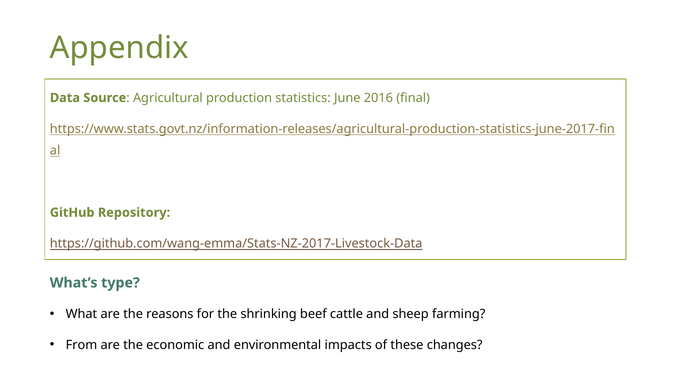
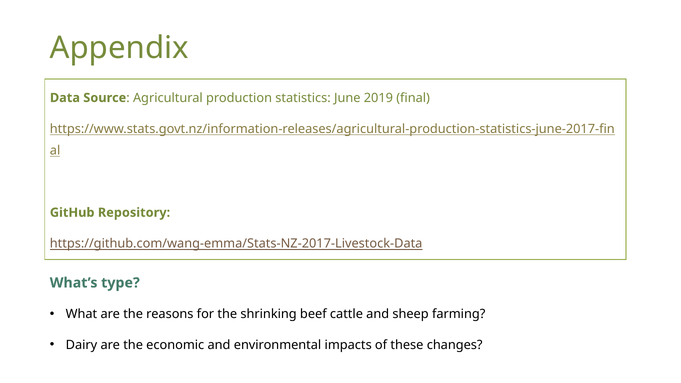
2016: 2016 -> 2019
From: From -> Dairy
